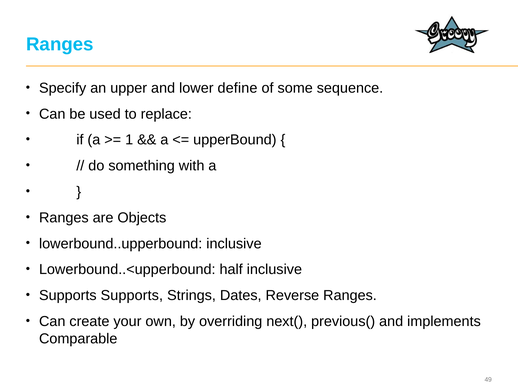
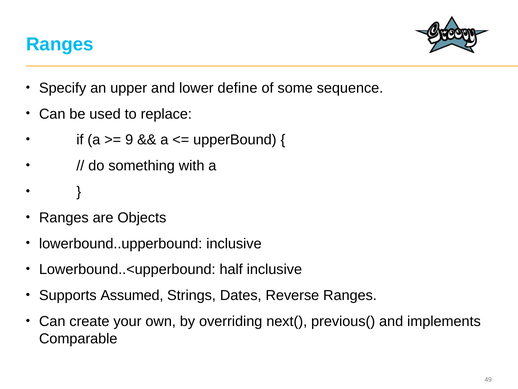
1: 1 -> 9
Supports Supports: Supports -> Assumed
